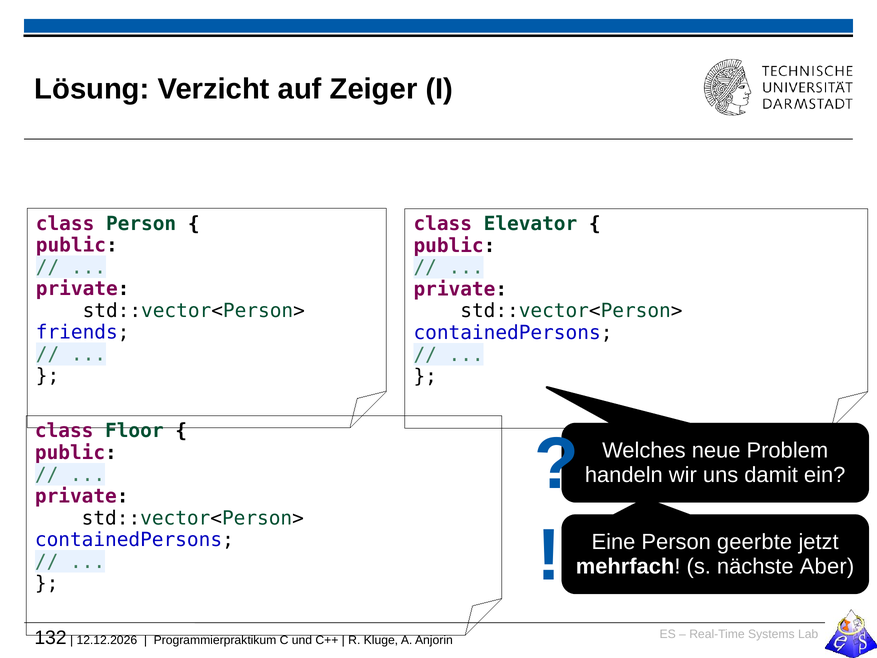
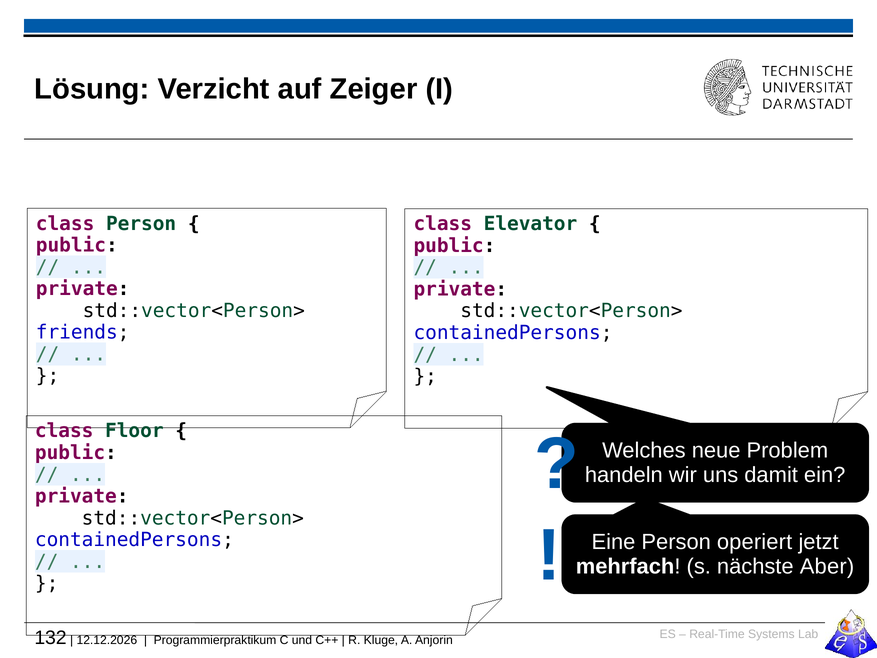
geerbte: geerbte -> operiert
